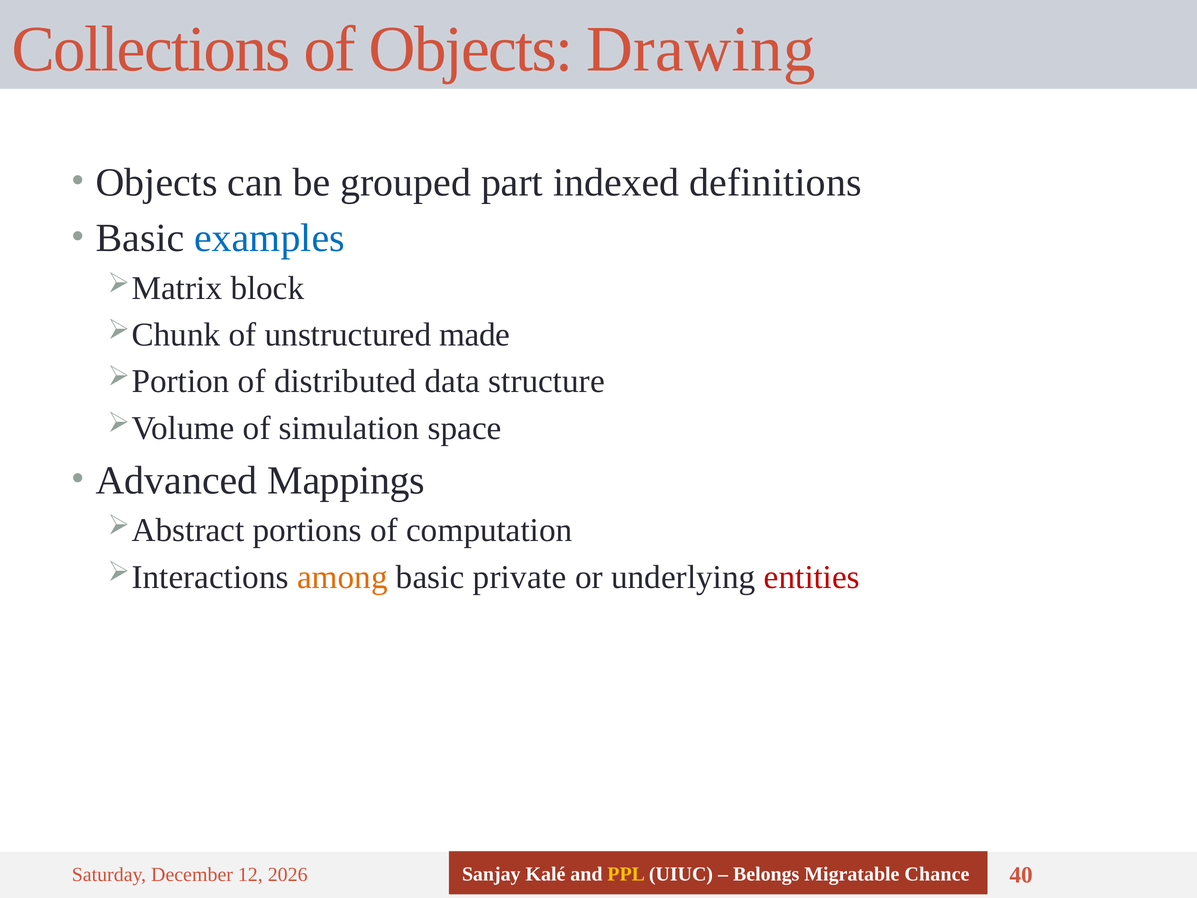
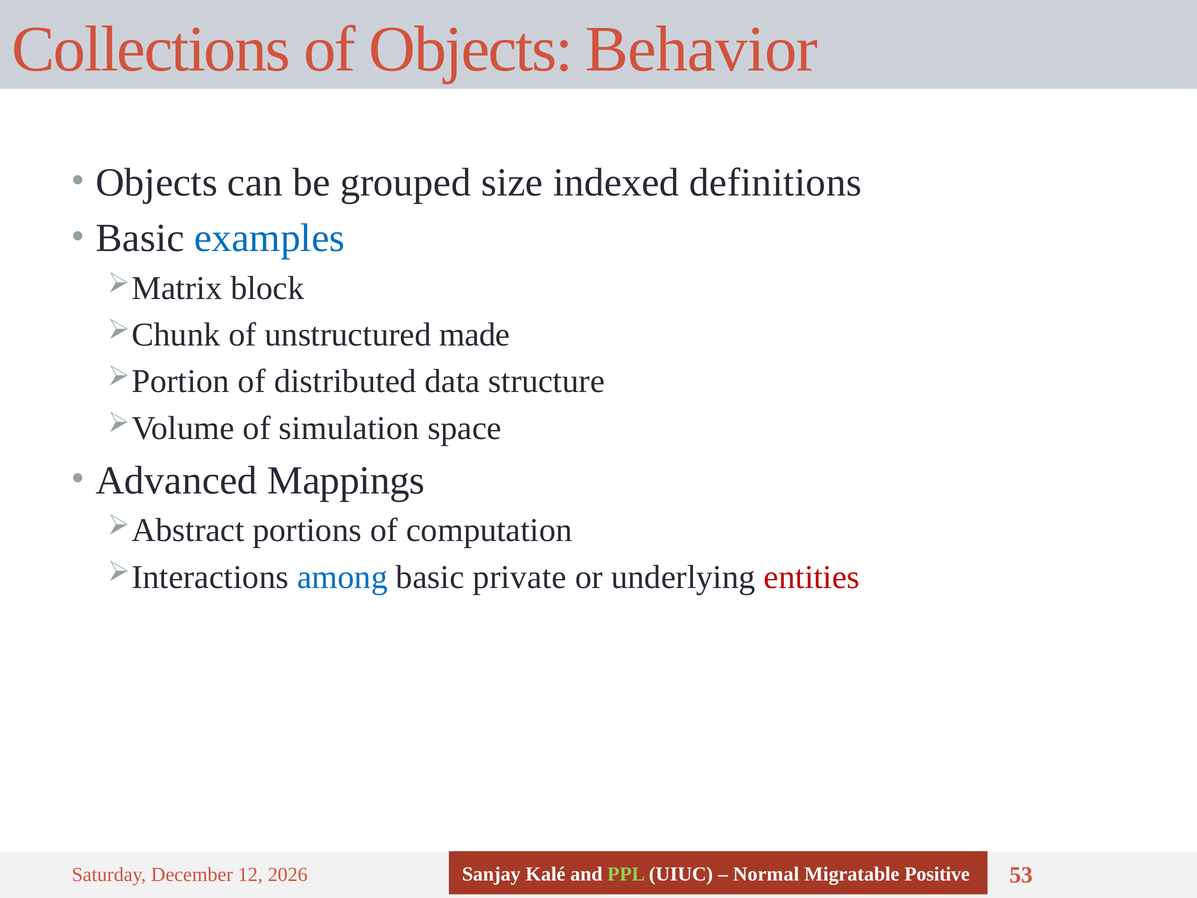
Drawing: Drawing -> Behavior
part: part -> size
among colour: orange -> blue
PPL colour: yellow -> light green
Belongs: Belongs -> Normal
Chance: Chance -> Positive
40: 40 -> 53
